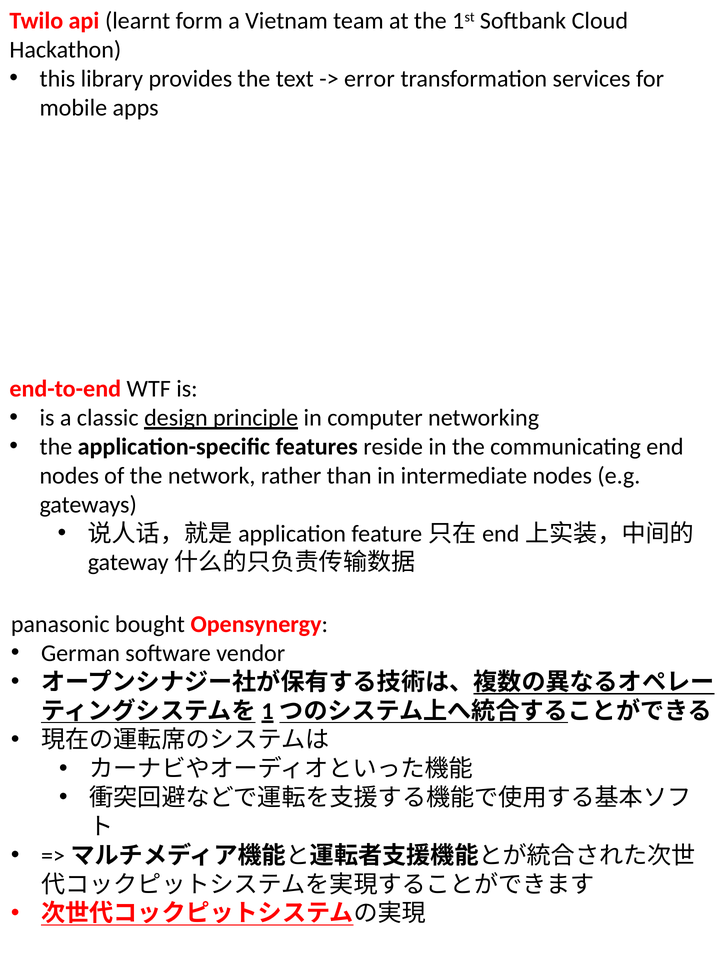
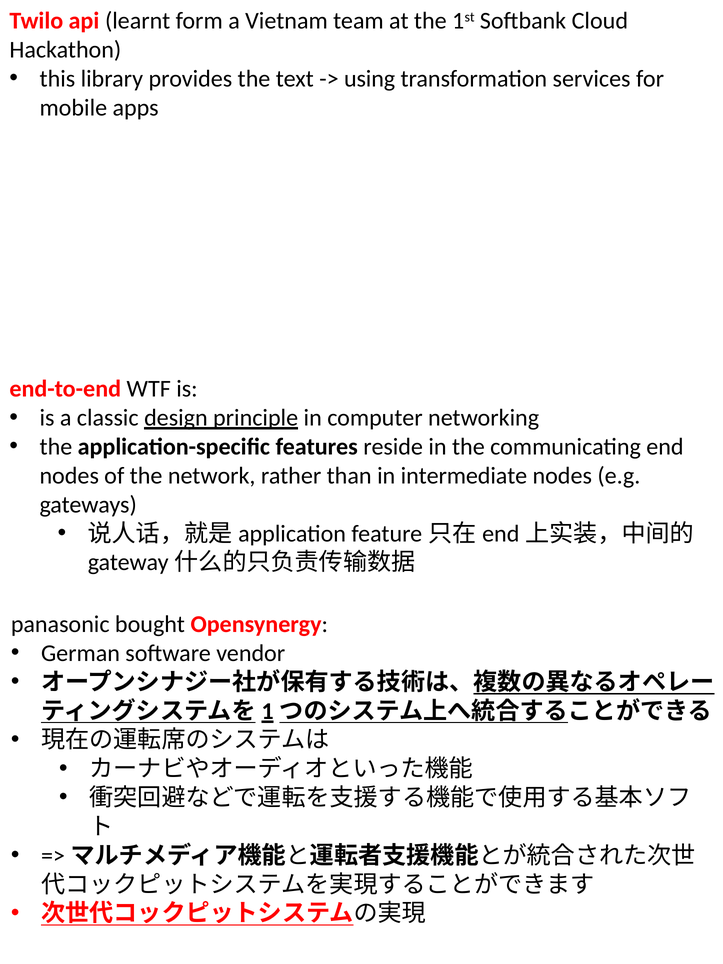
error: error -> using
